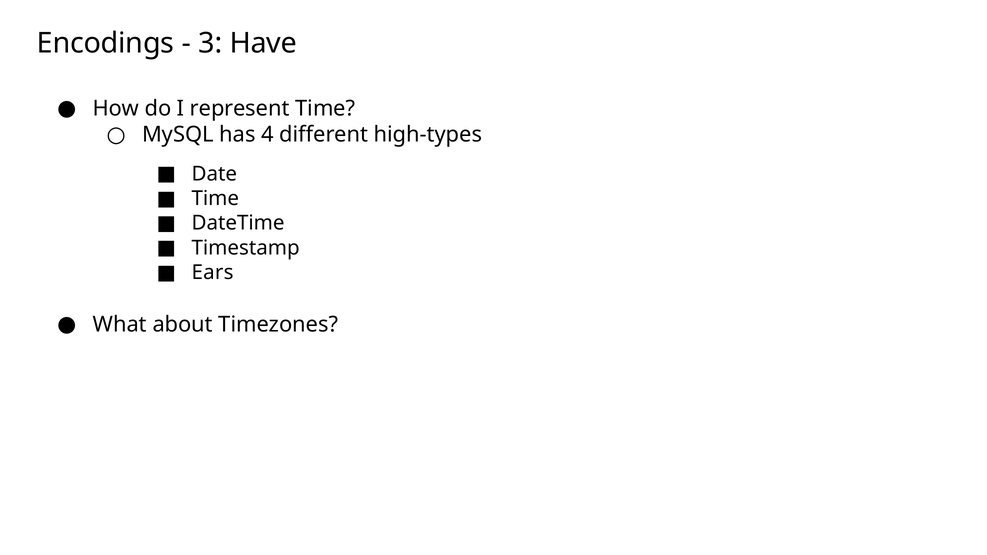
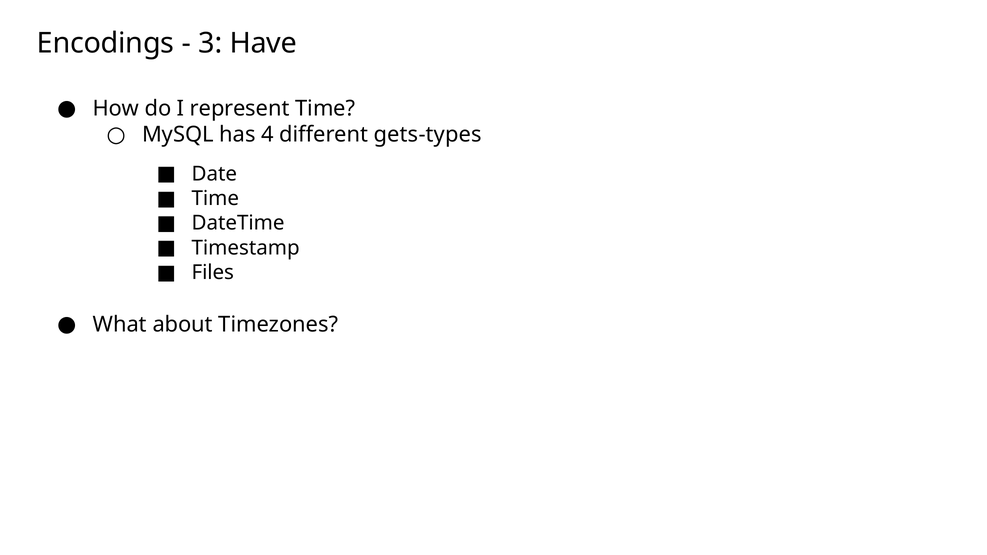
high-types: high-types -> gets-types
Ears: Ears -> Files
